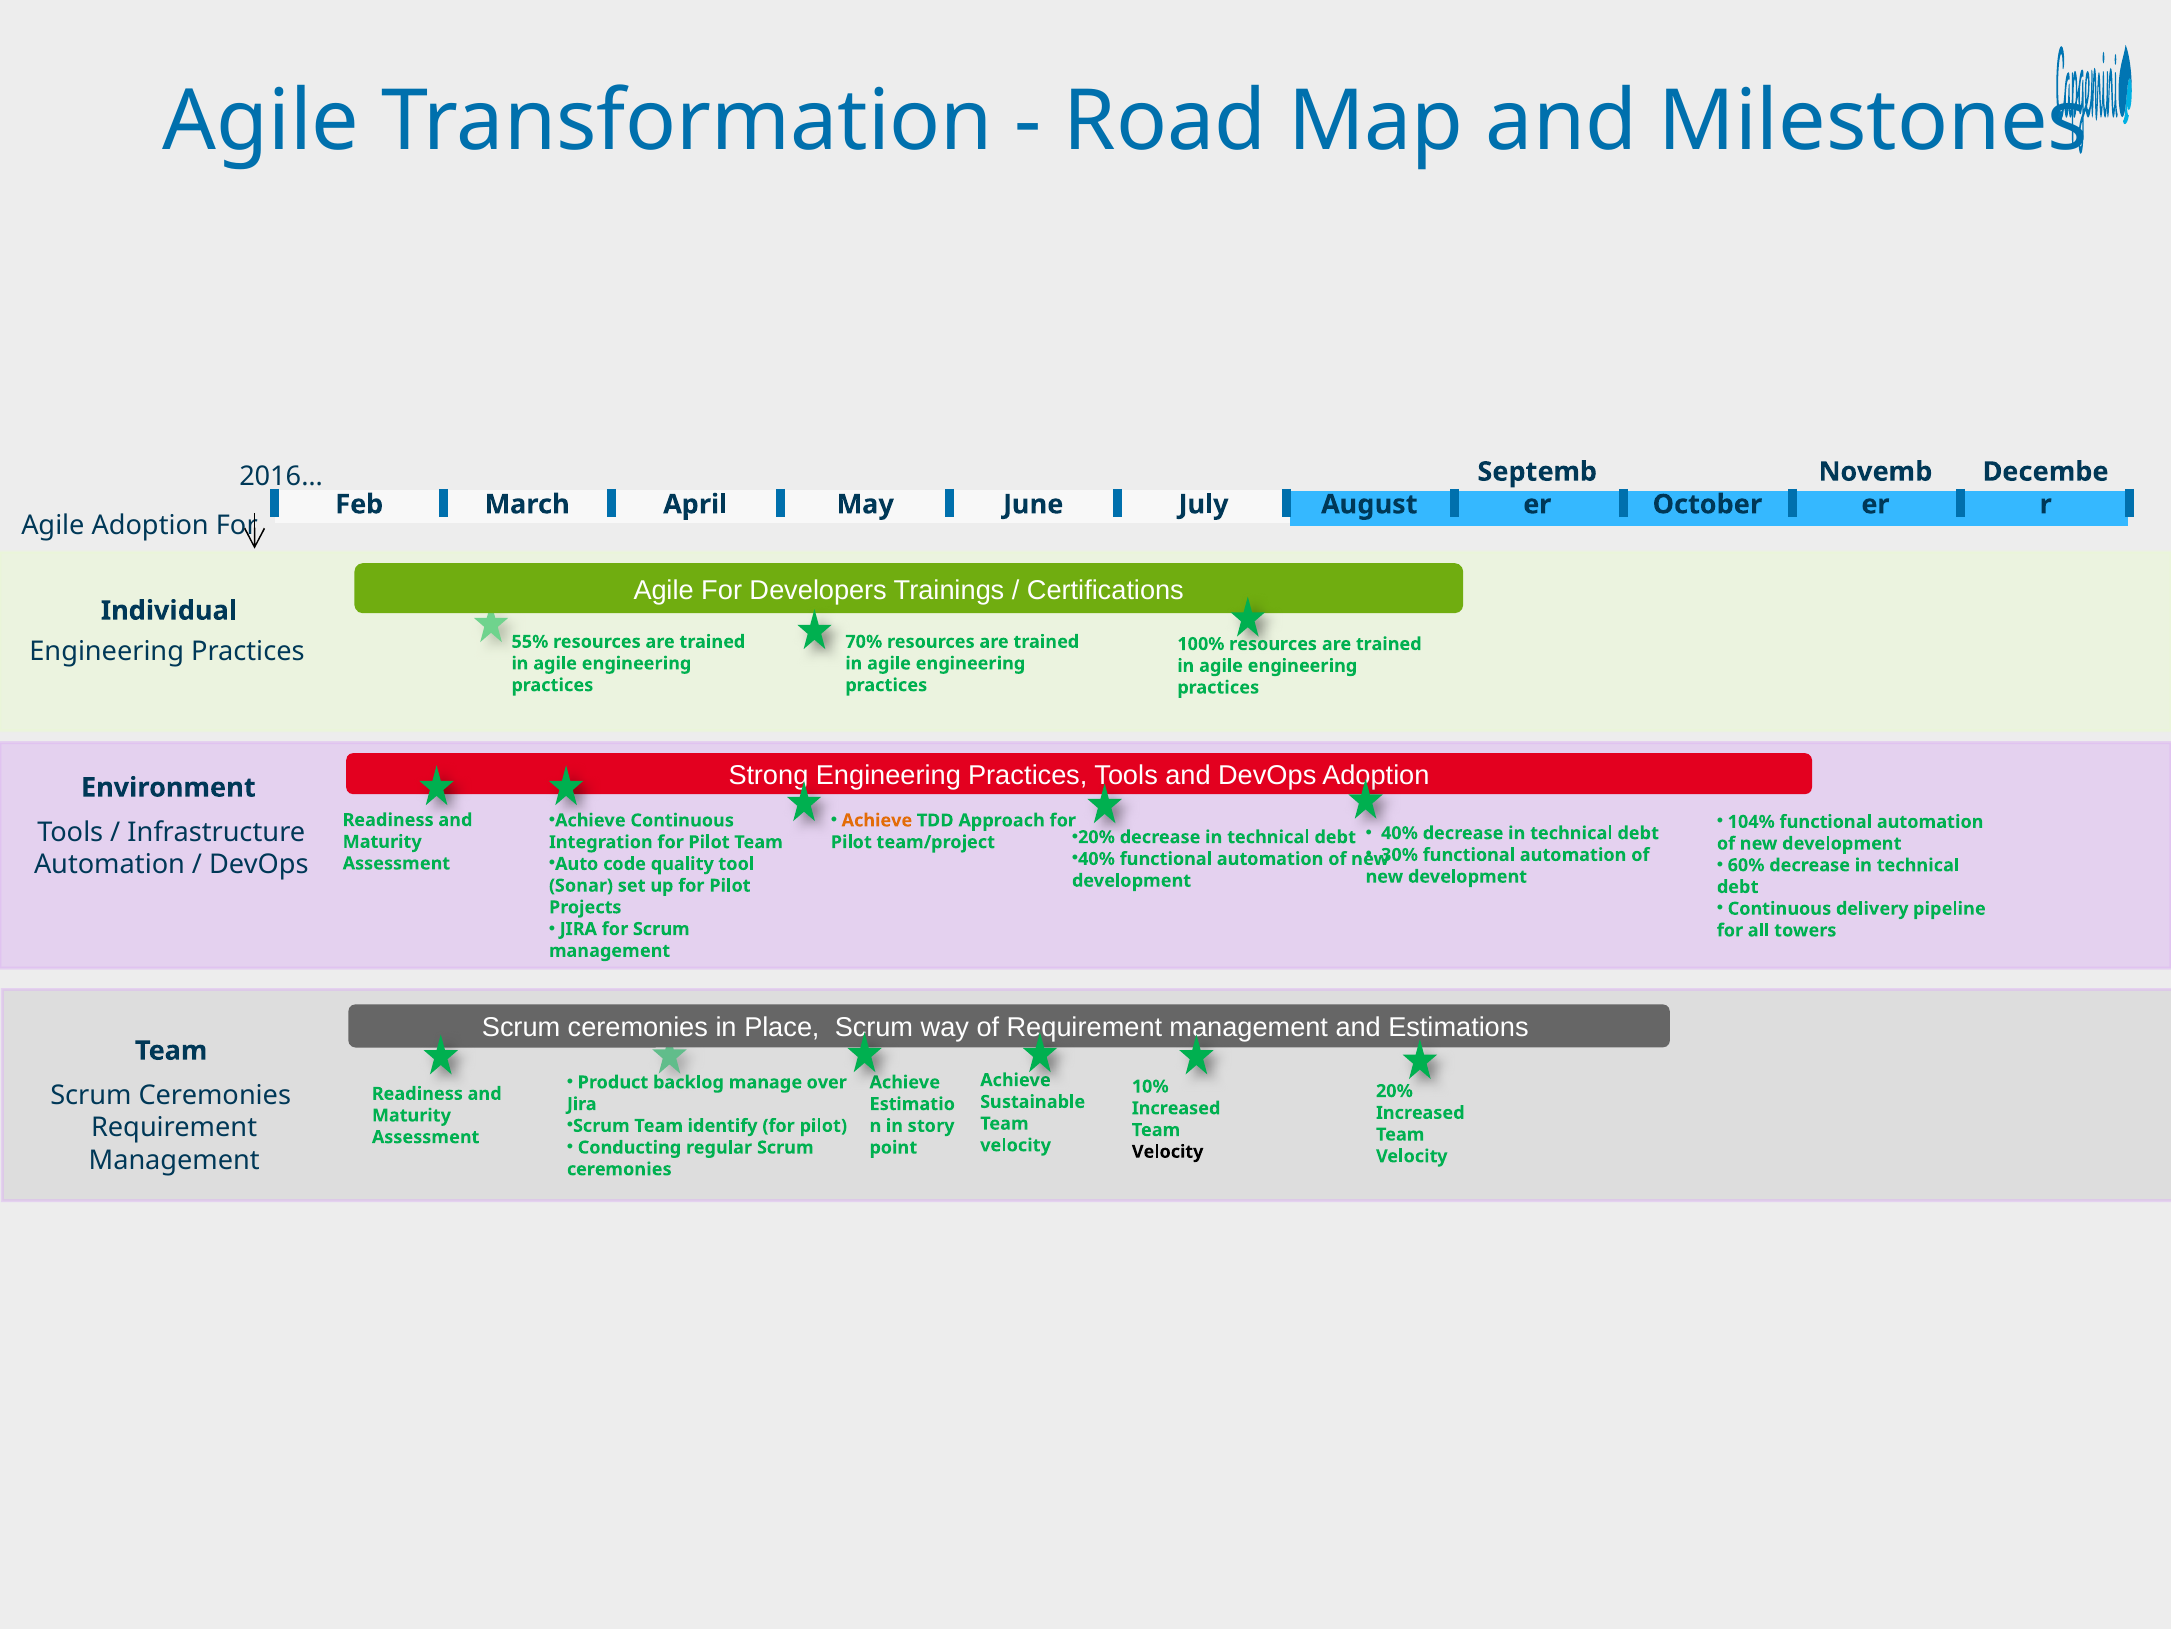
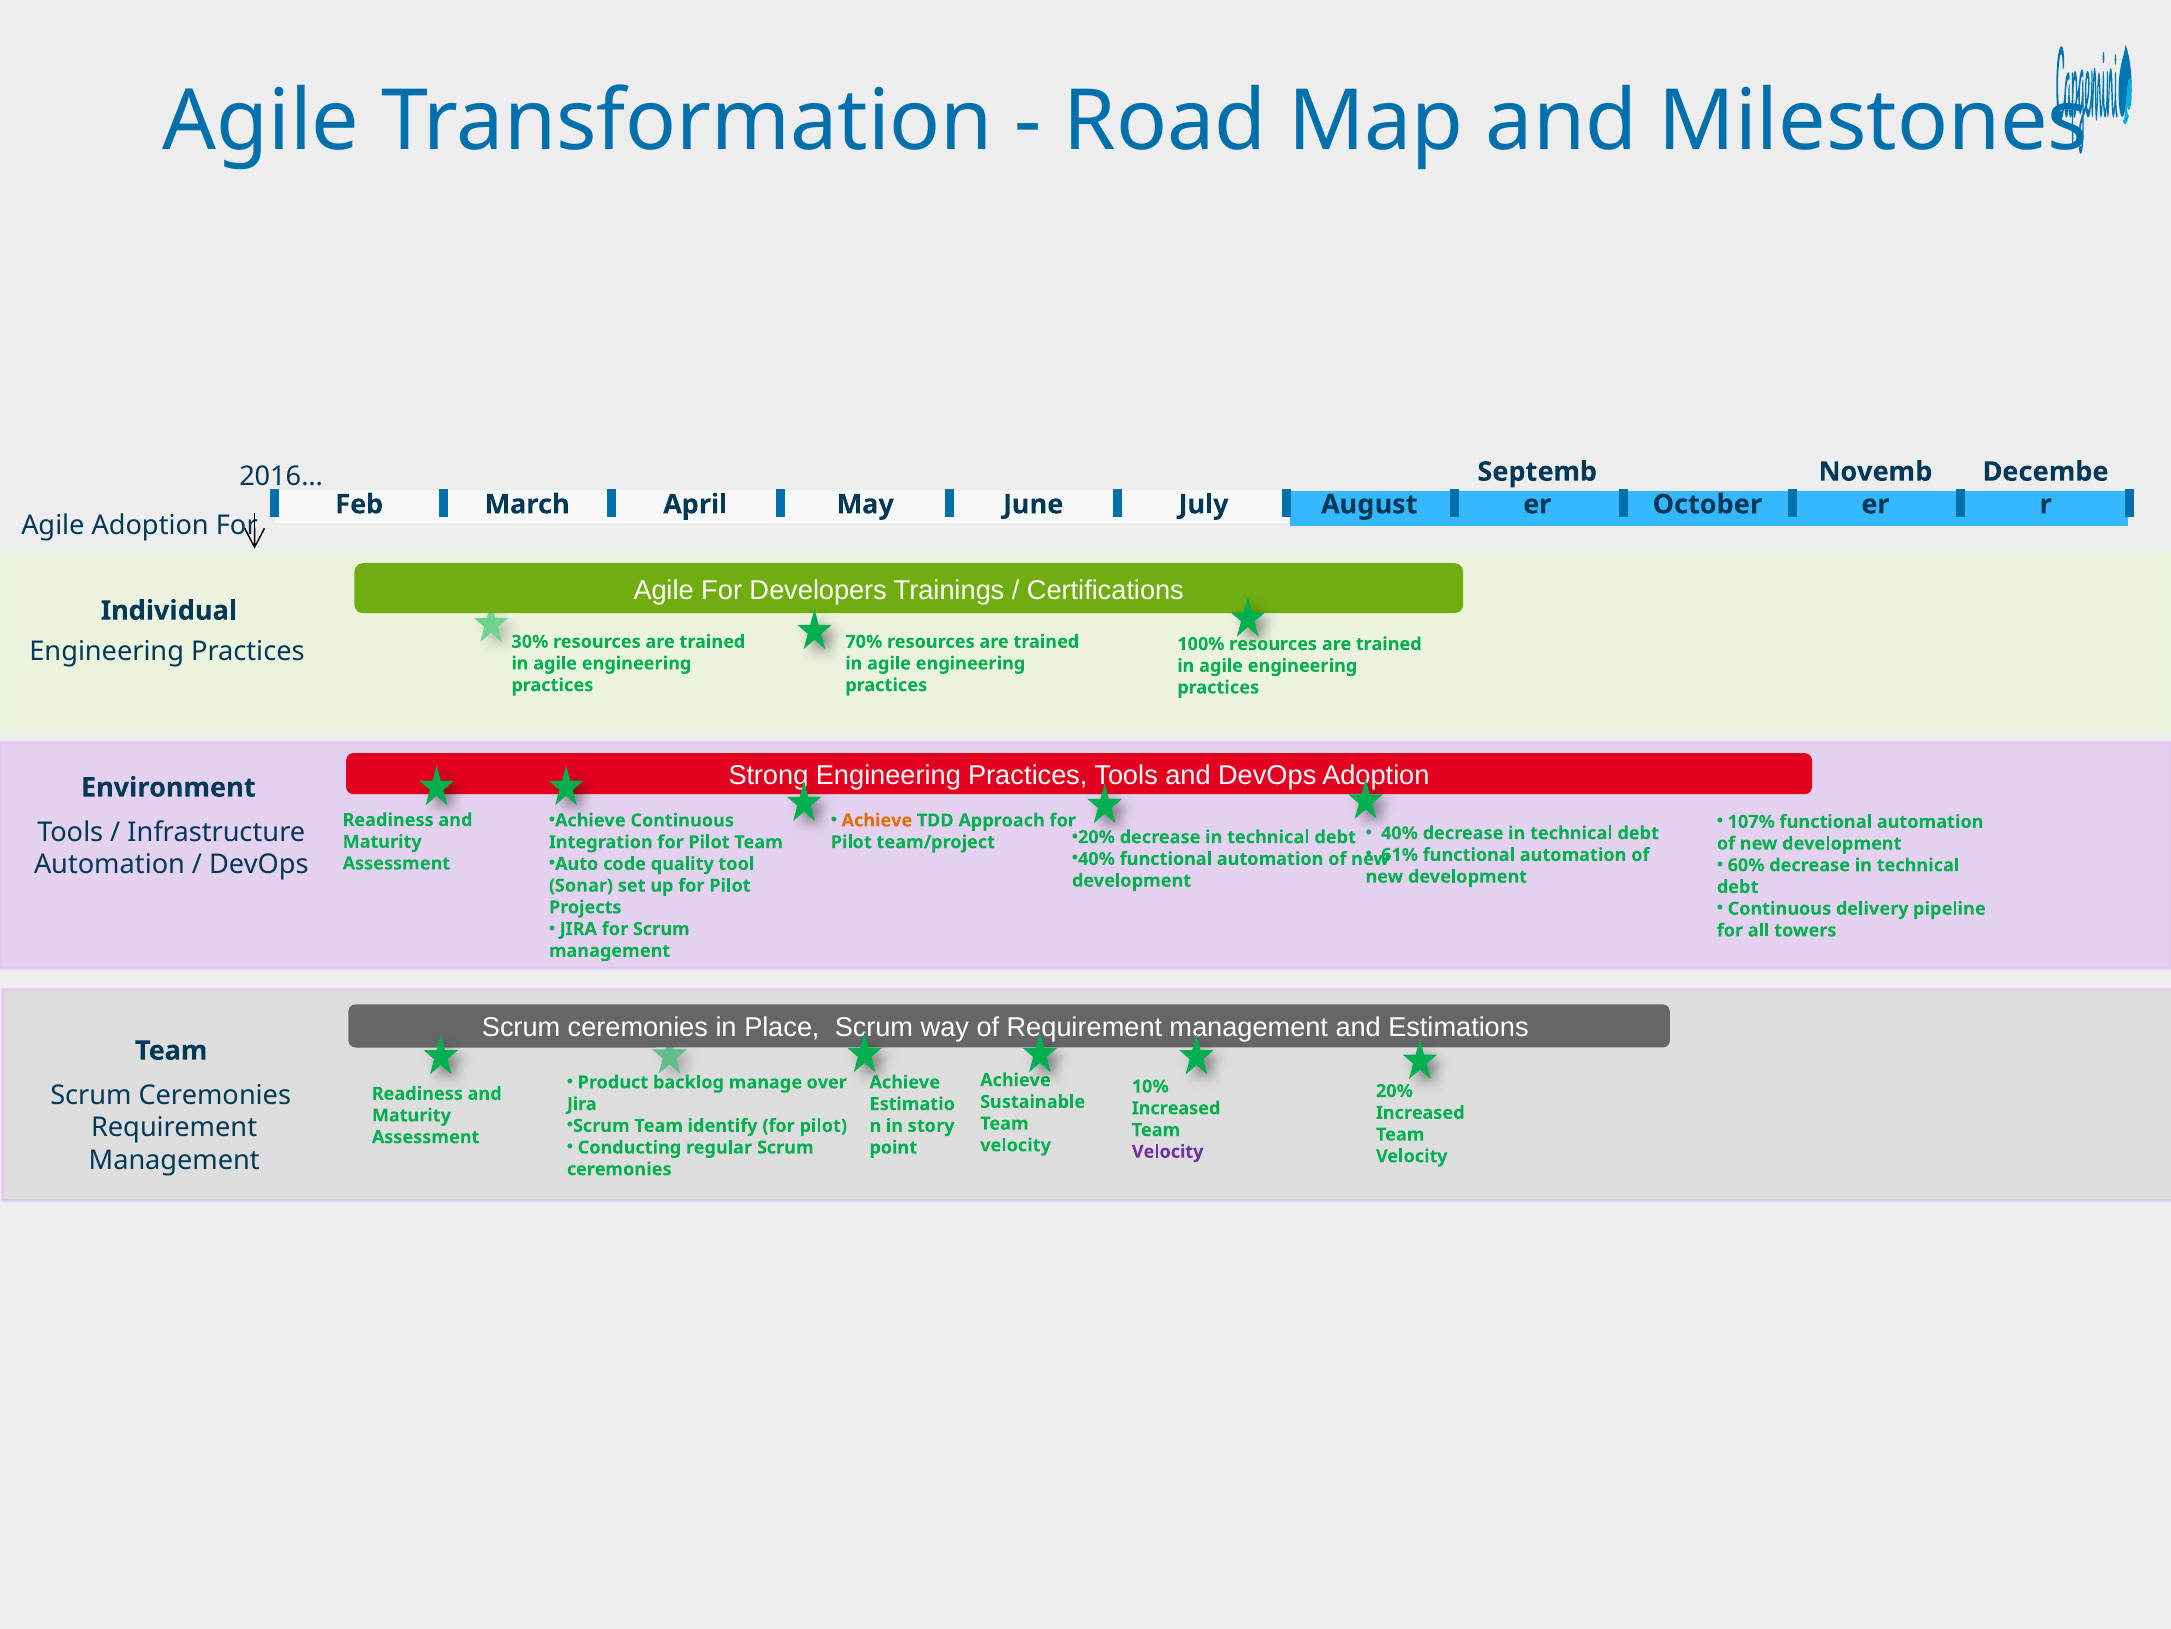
55%: 55% -> 30%
104%: 104% -> 107%
30%: 30% -> 61%
Velocity at (1168, 1151) colour: black -> purple
